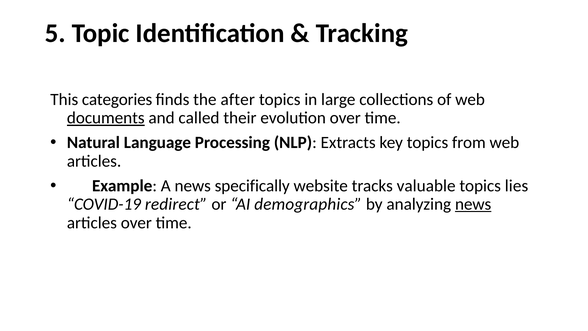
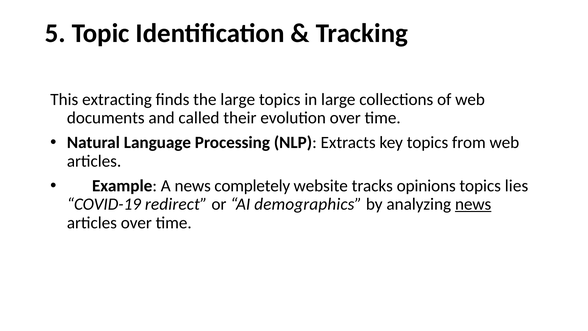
categories: categories -> extracting
the after: after -> large
documents underline: present -> none
specifically: specifically -> completely
valuable: valuable -> opinions
